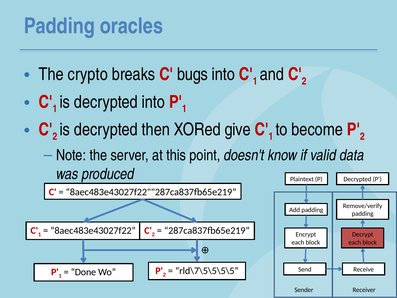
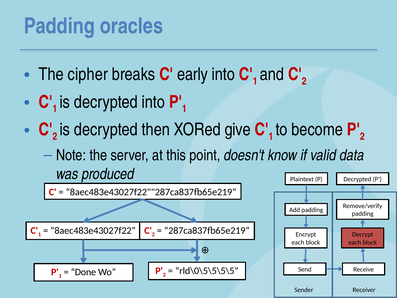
crypto: crypto -> cipher
bugs: bugs -> early
rld\7\5\5\5\5: rld\7\5\5\5\5 -> rld\0\5\5\5\5
